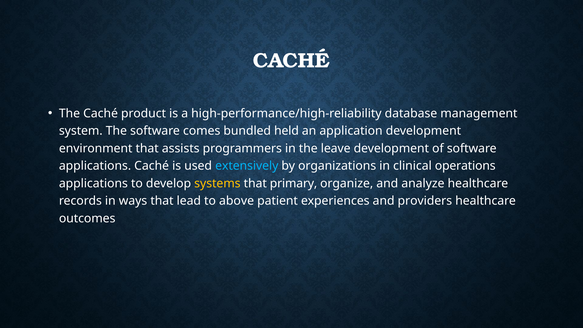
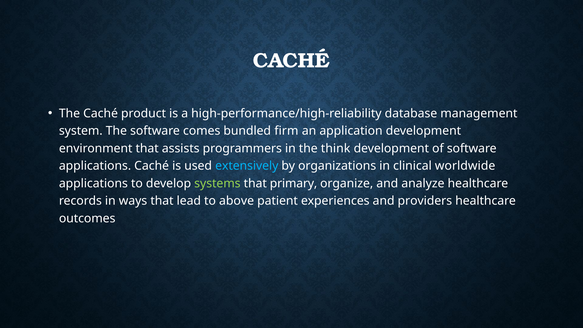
held: held -> firm
leave: leave -> think
operations: operations -> worldwide
systems colour: yellow -> light green
